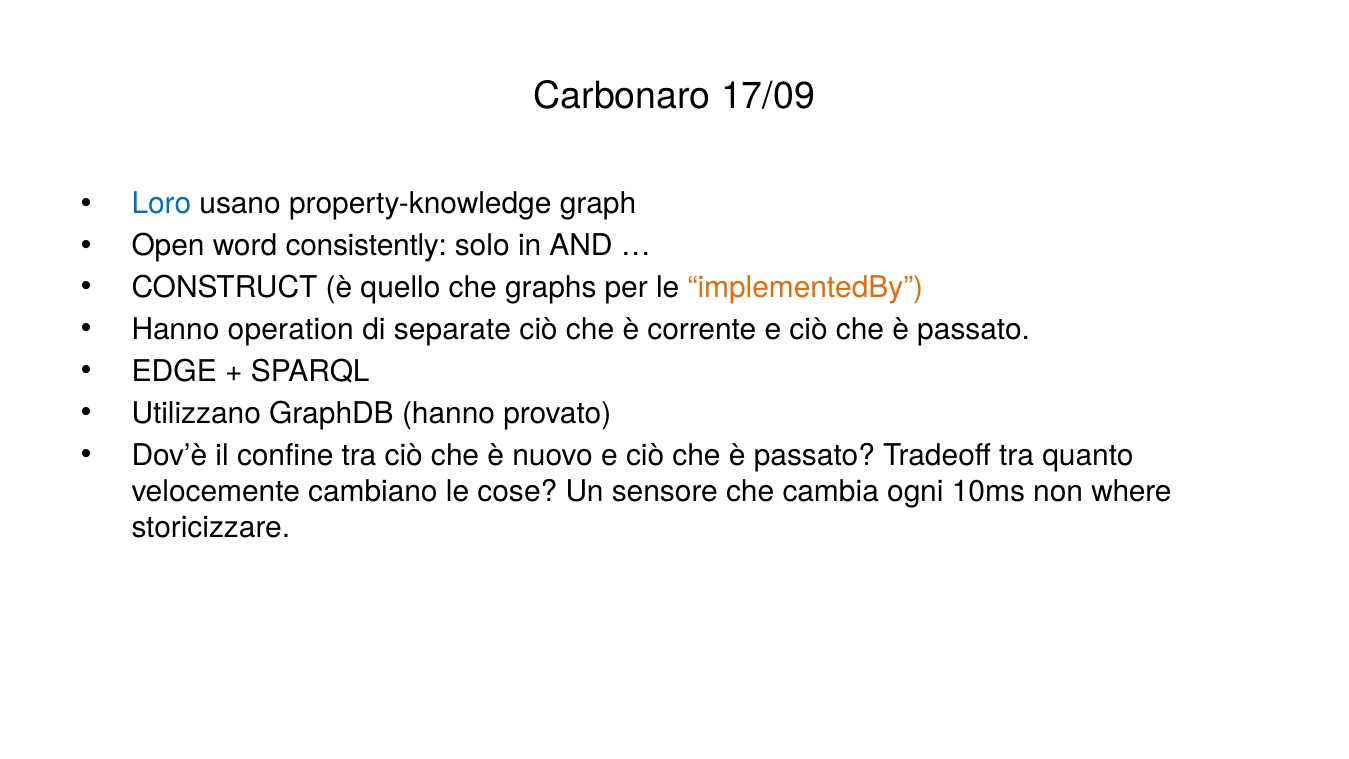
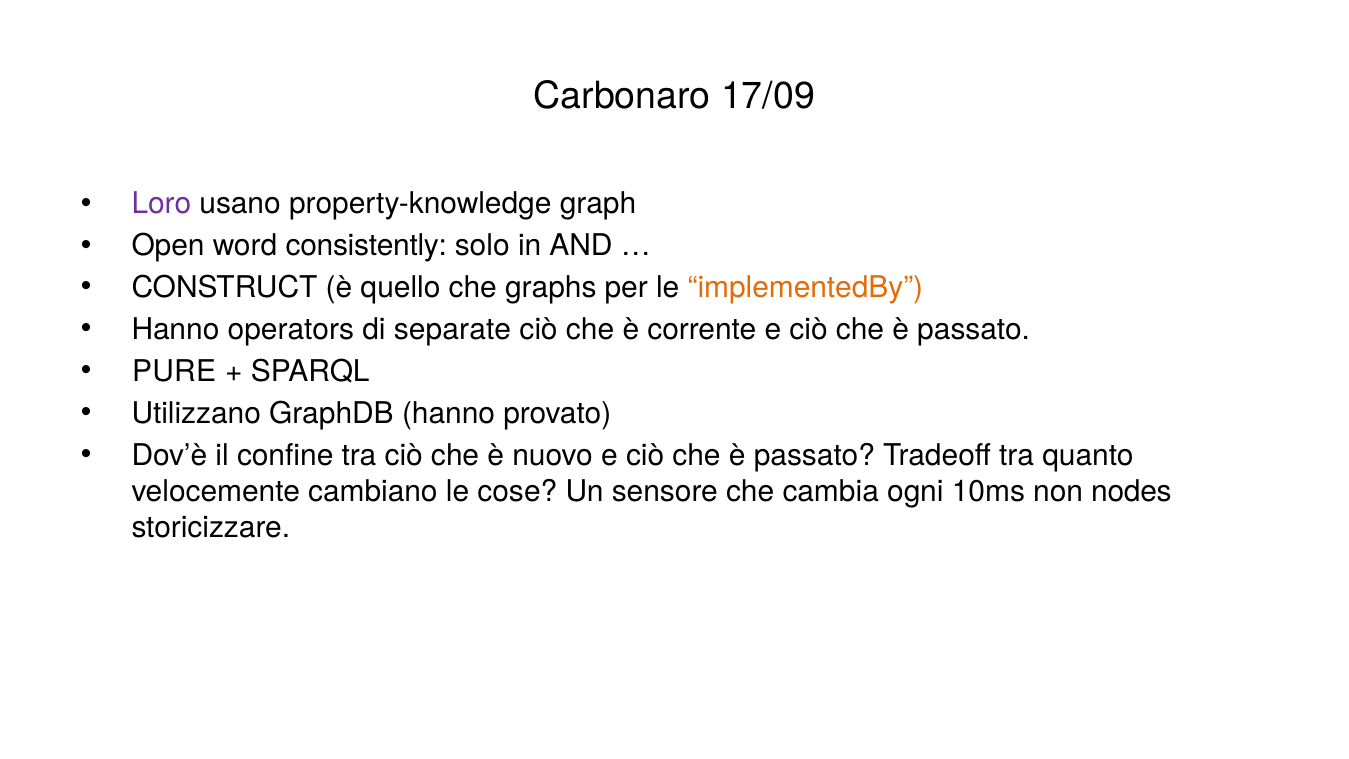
Loro colour: blue -> purple
operation: operation -> operators
EDGE: EDGE -> PURE
where: where -> nodes
